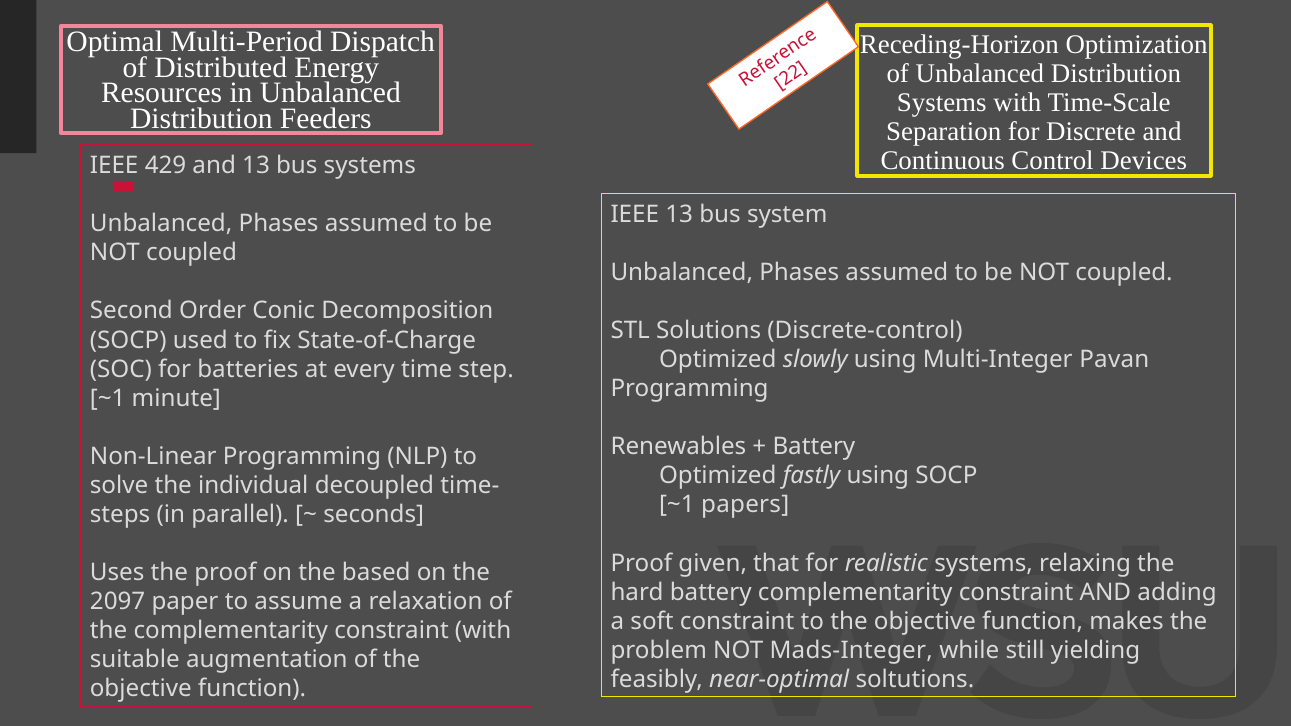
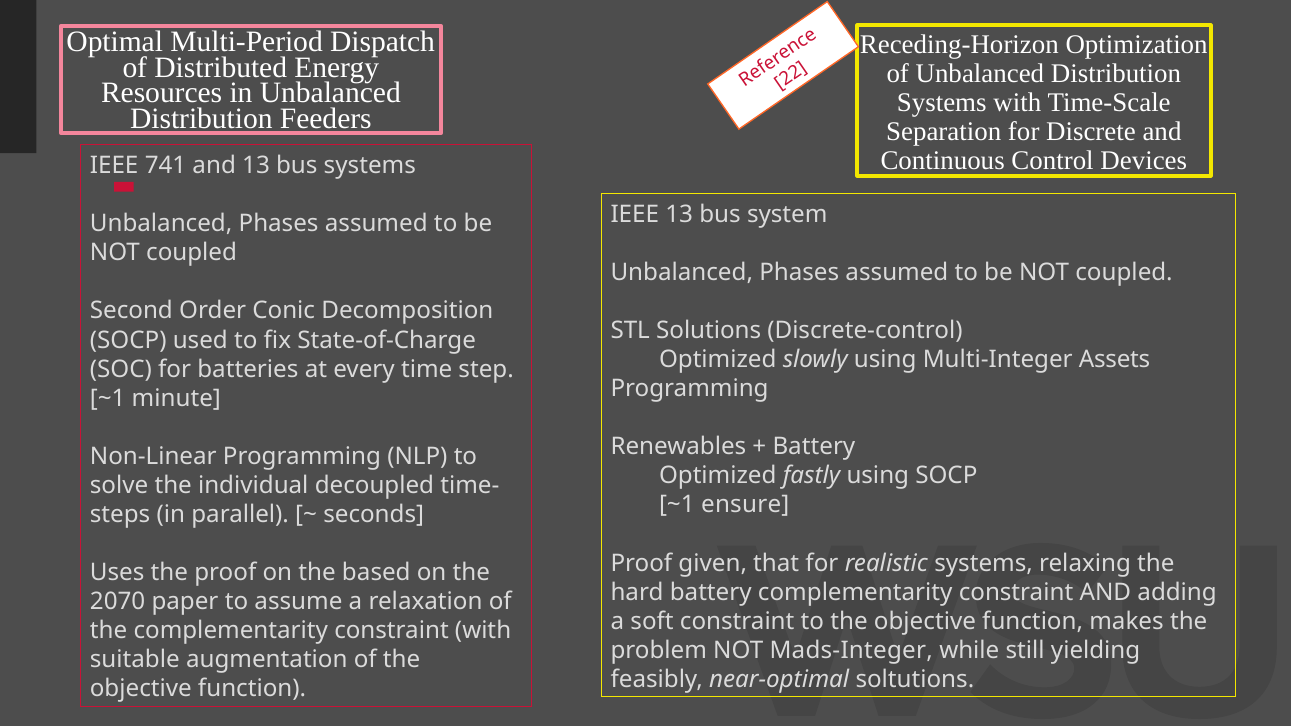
429: 429 -> 741
Pavan: Pavan -> Assets
papers: papers -> ensure
2097: 2097 -> 2070
